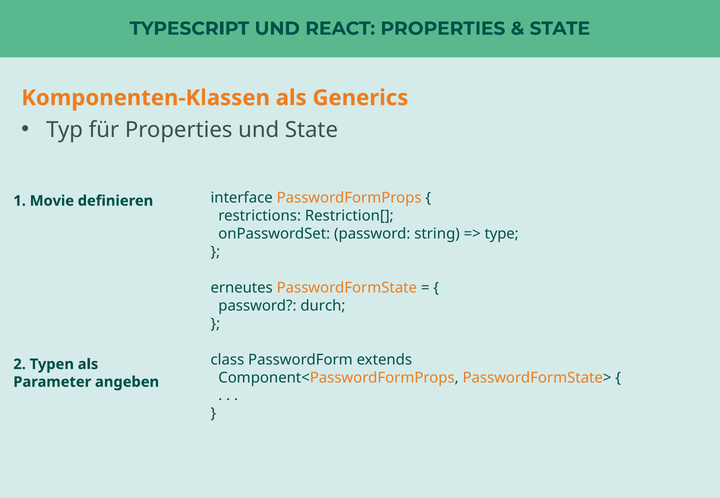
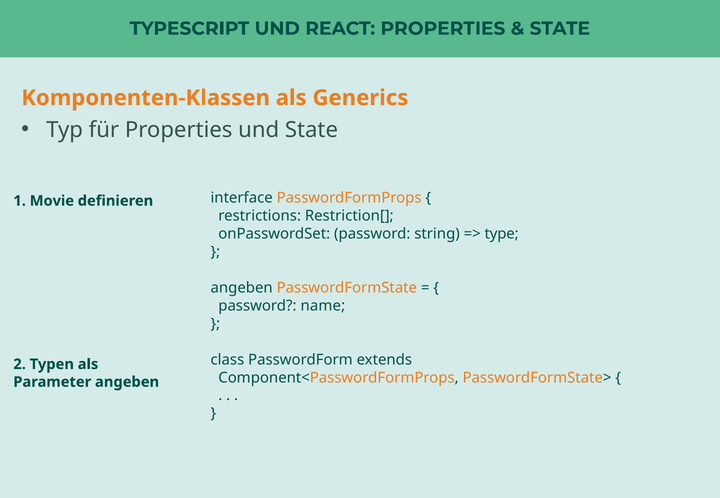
erneutes at (242, 288): erneutes -> angeben
durch: durch -> name
